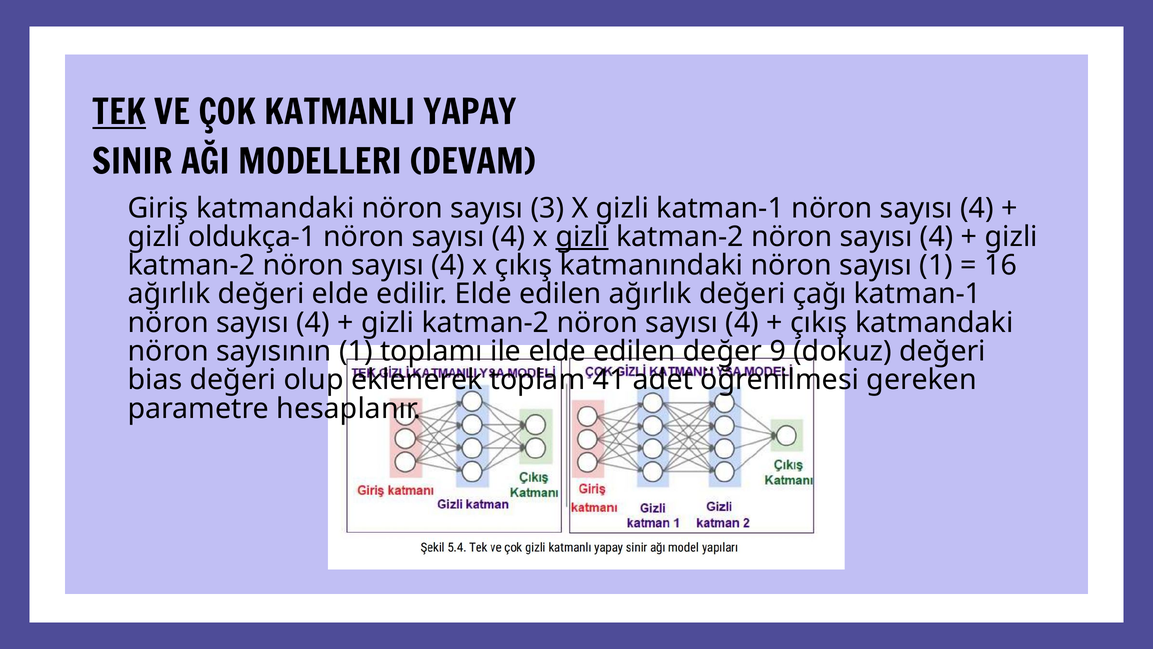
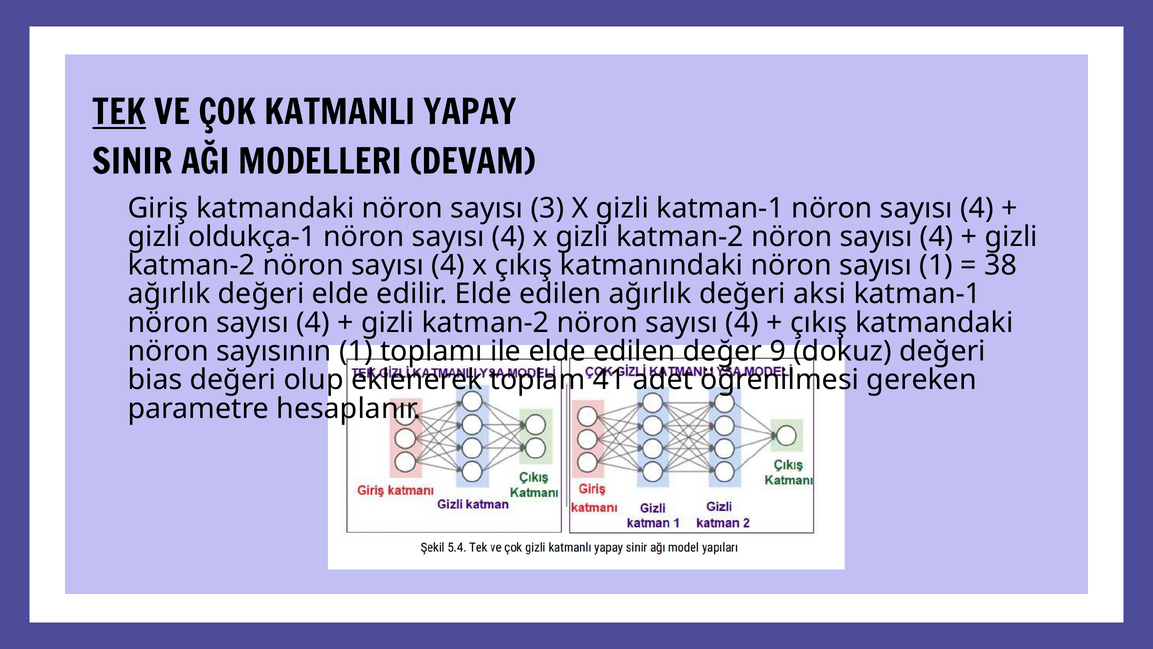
gizli at (582, 237) underline: present -> none
16: 16 -> 38
çağı: çağı -> aksi
